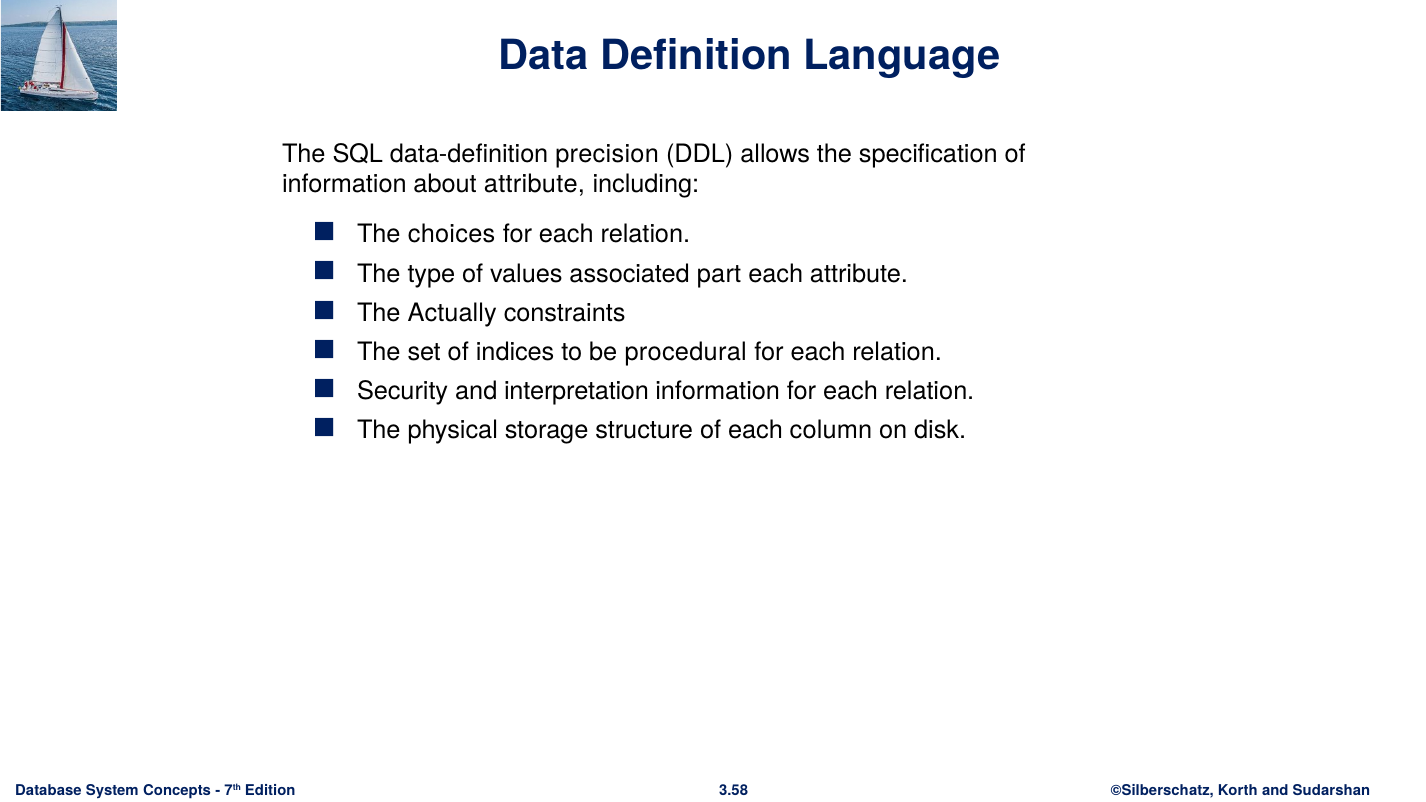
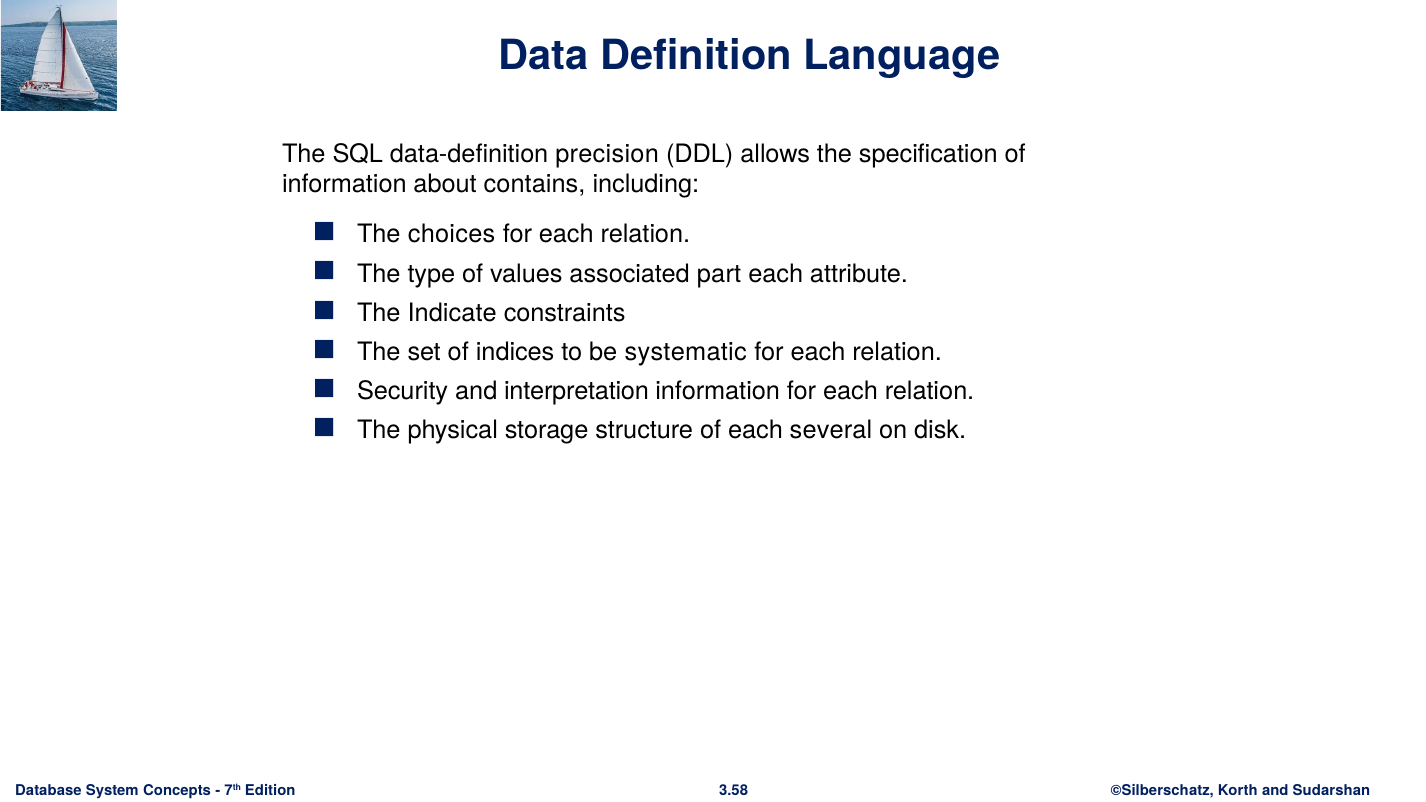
about attribute: attribute -> contains
Actually: Actually -> Indicate
procedural: procedural -> systematic
column: column -> several
